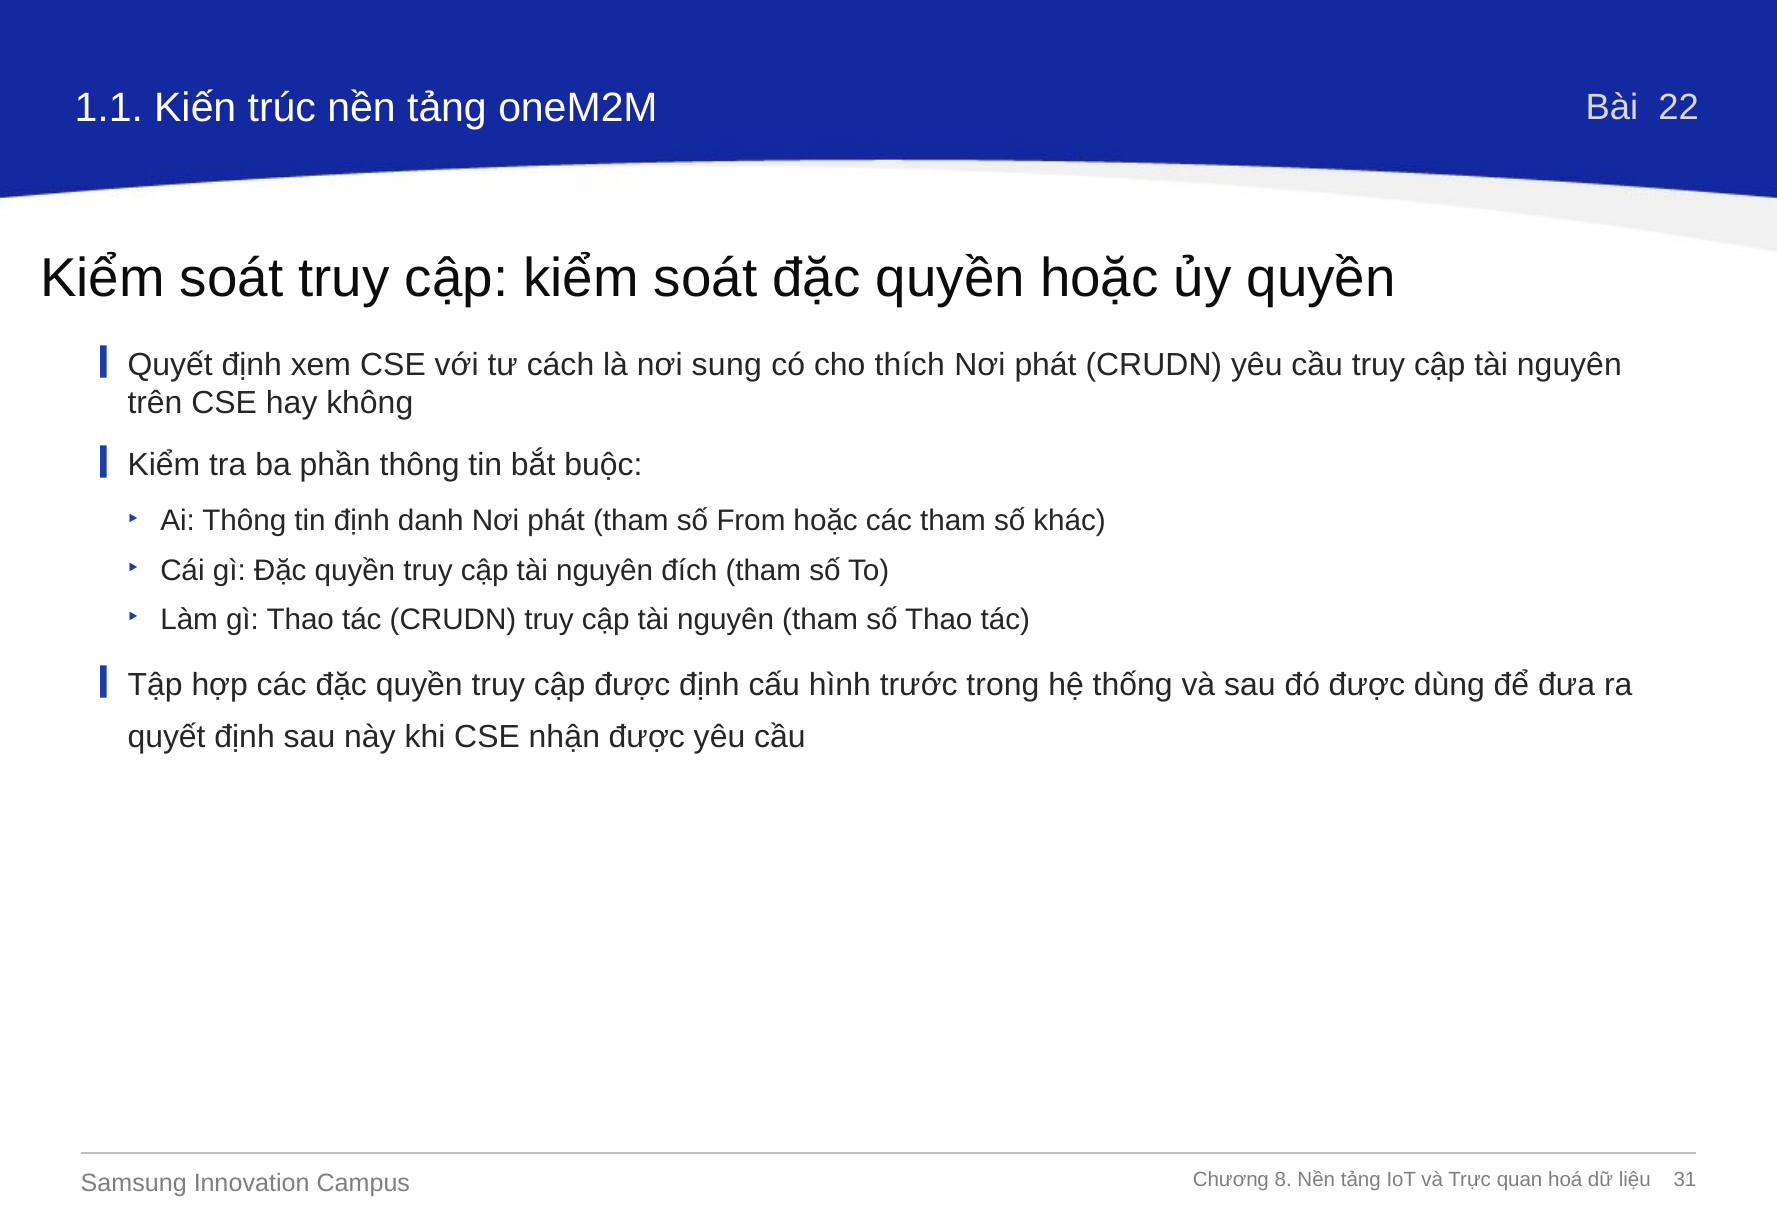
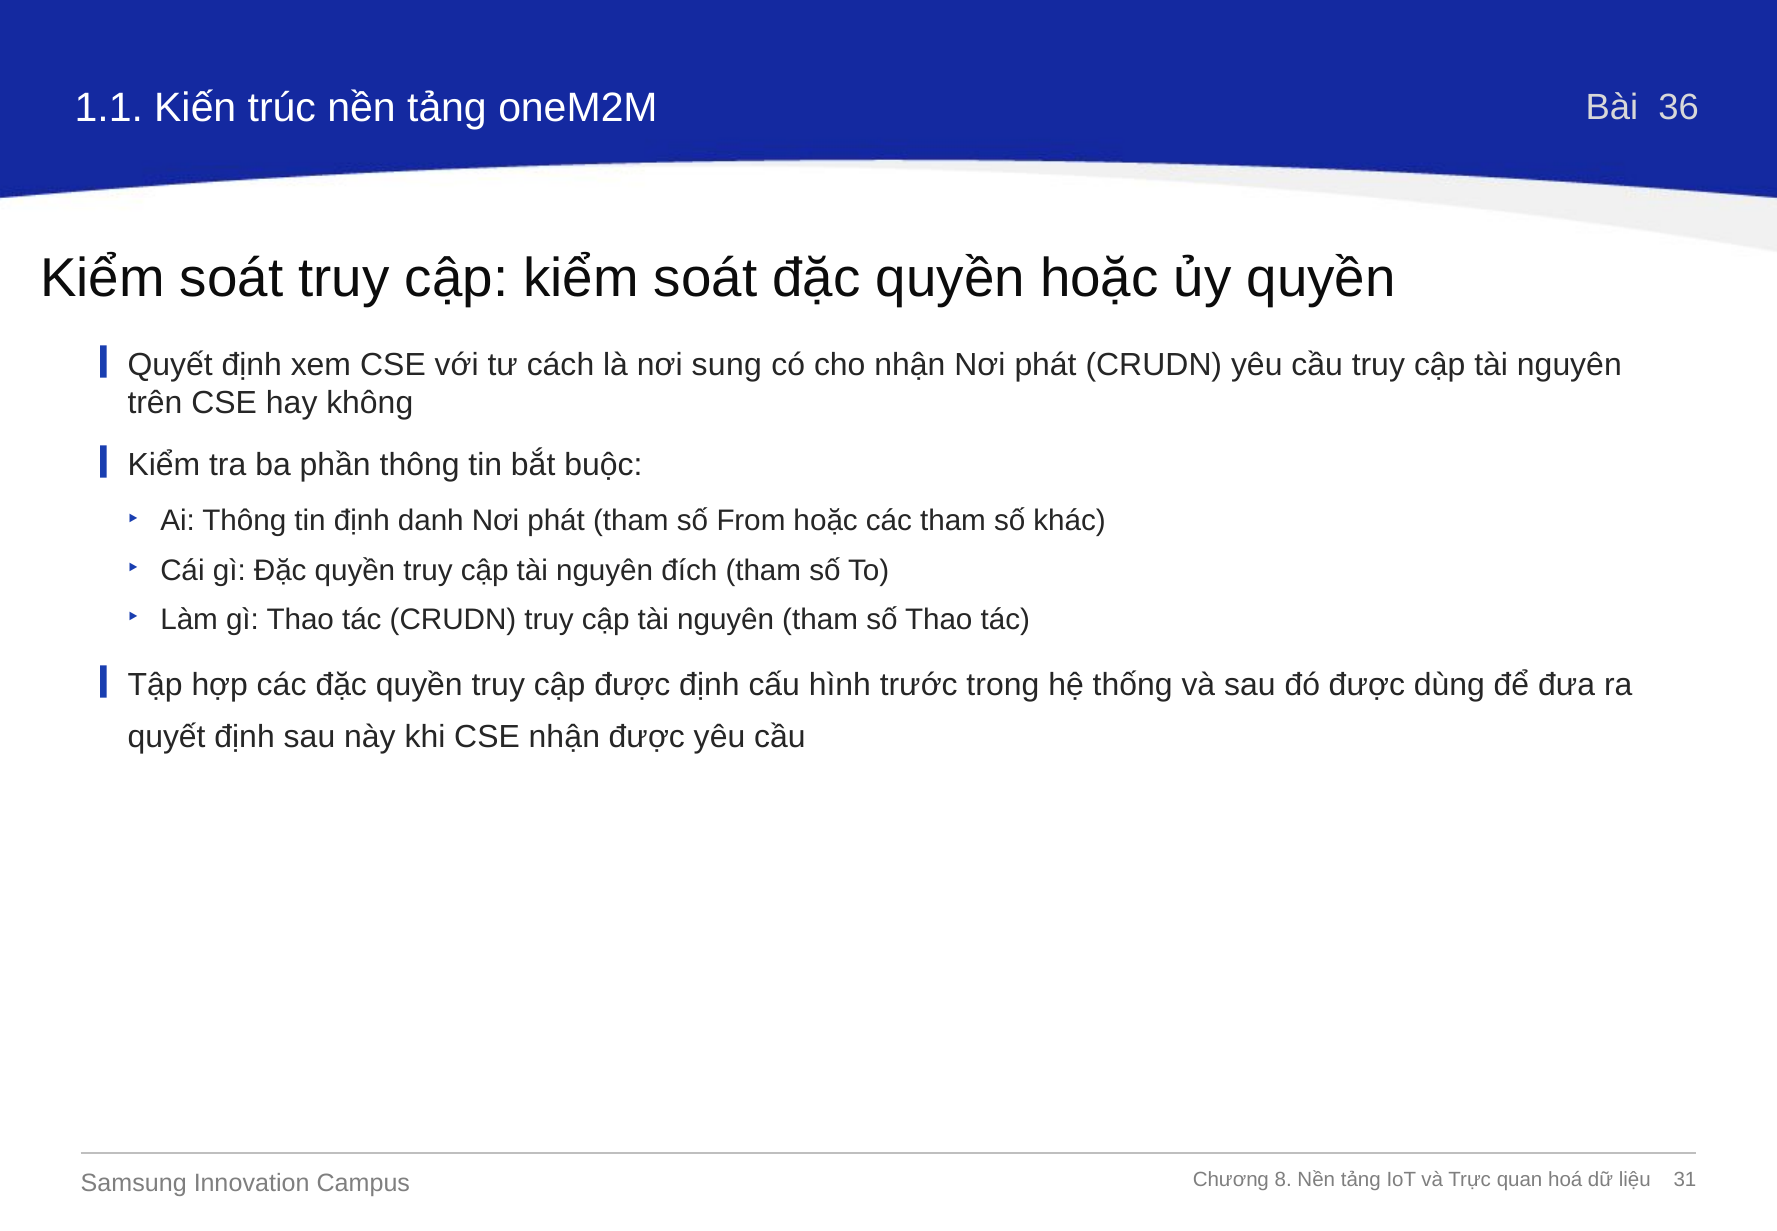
22: 22 -> 36
cho thích: thích -> nhận
